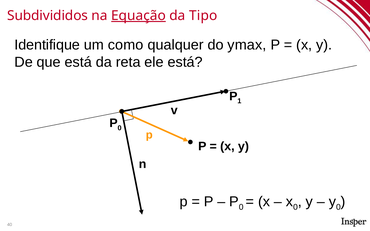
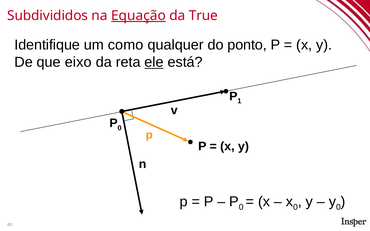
Tipo: Tipo -> True
ymax: ymax -> ponto
que está: está -> eixo
ele underline: none -> present
